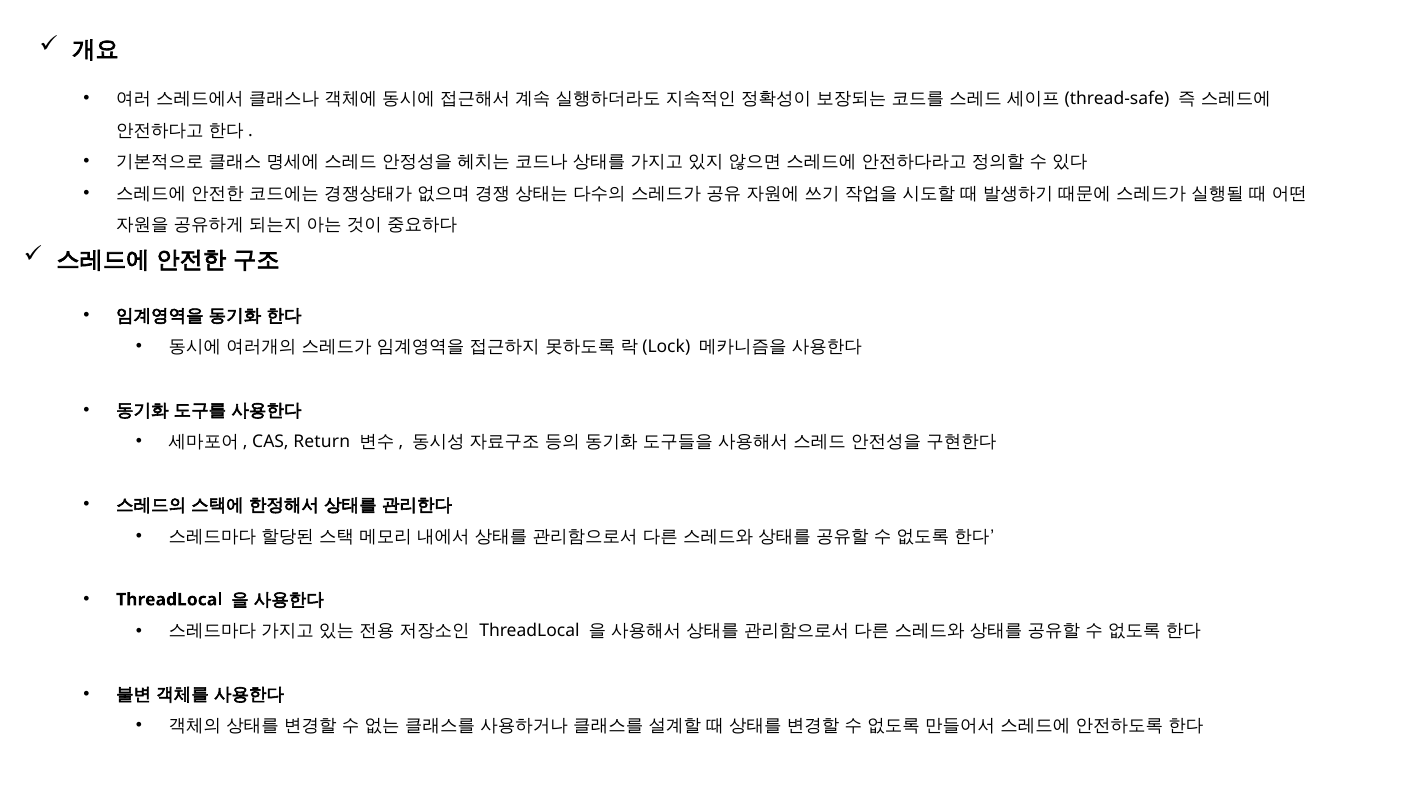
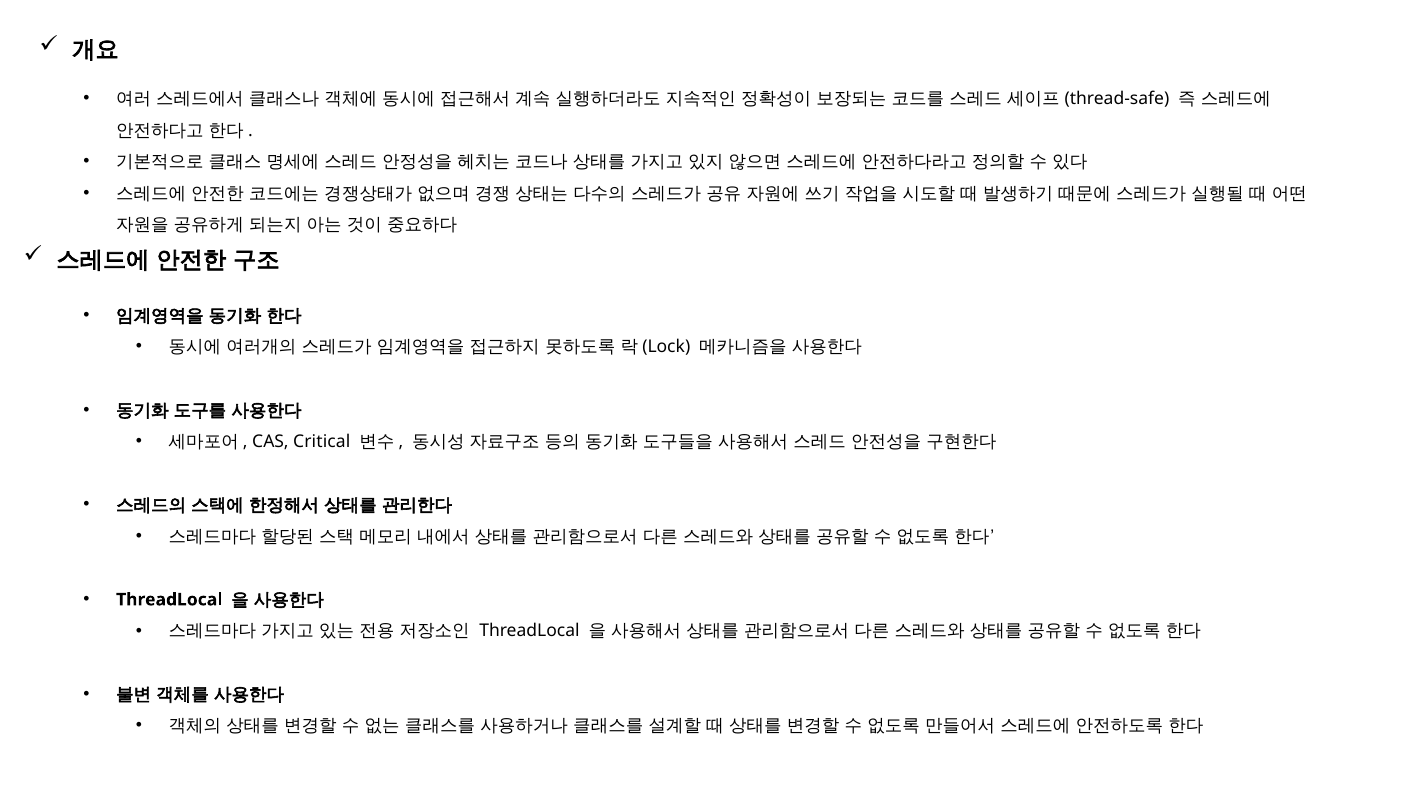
Return: Return -> Critical
